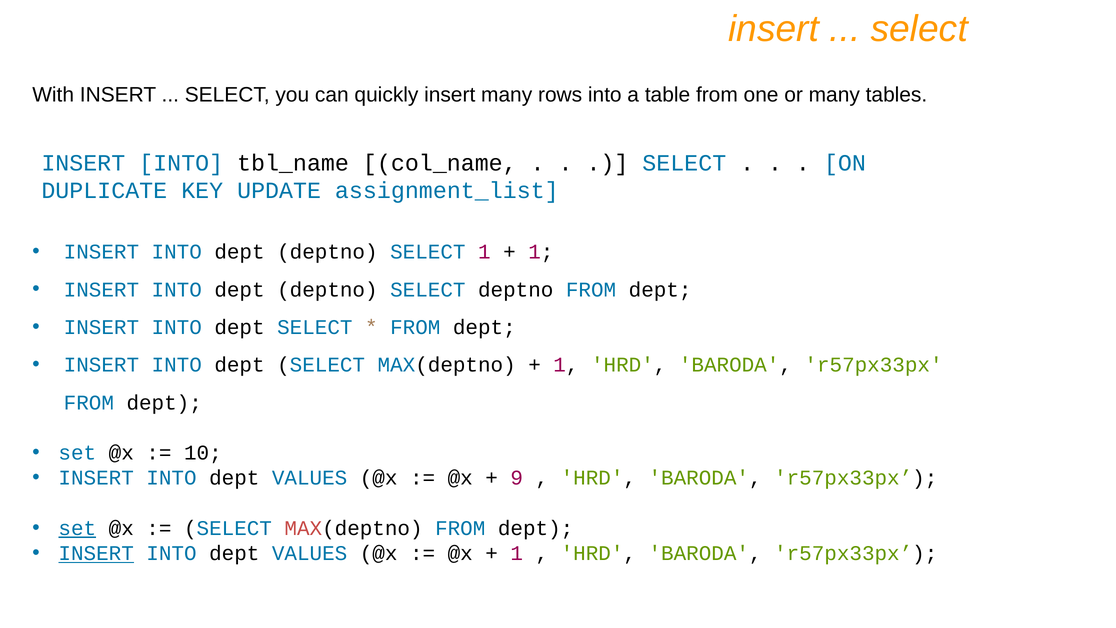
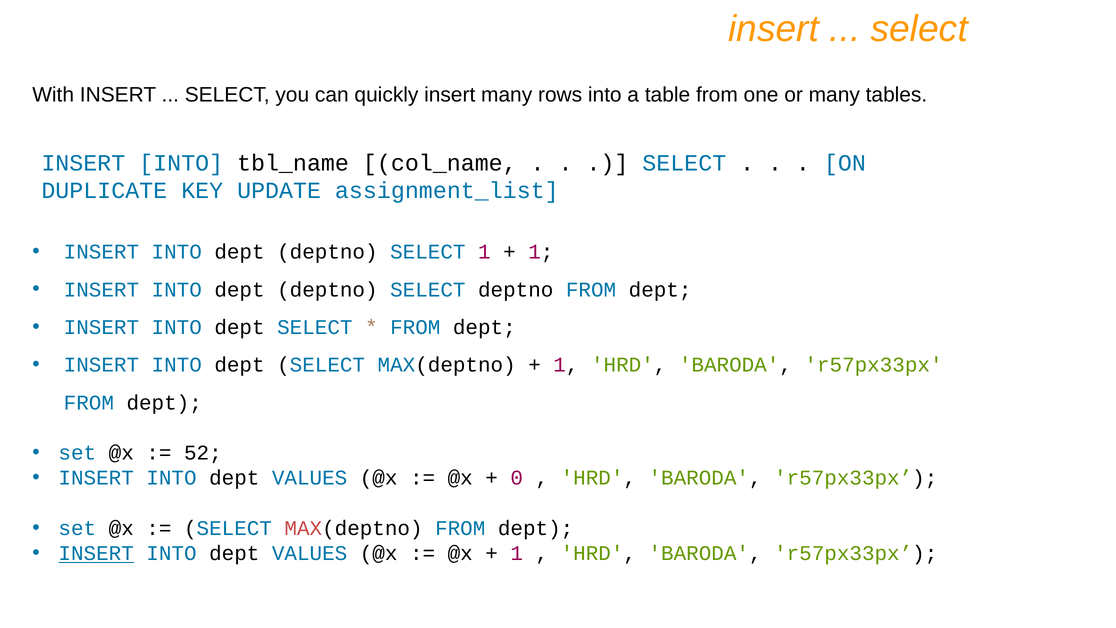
10: 10 -> 52
9: 9 -> 0
set at (77, 528) underline: present -> none
